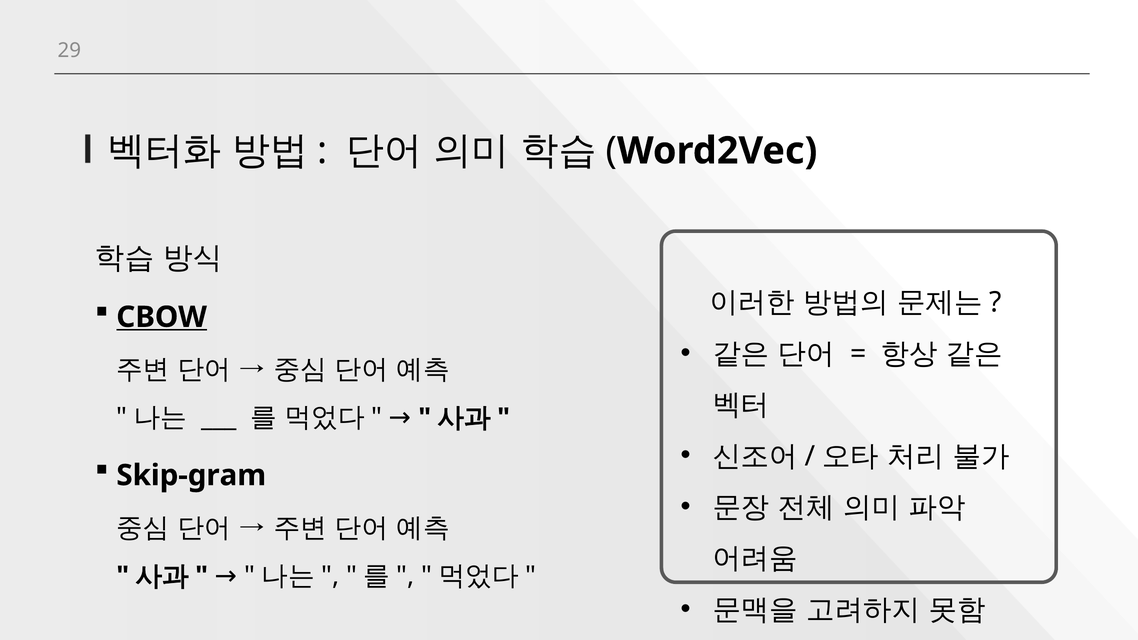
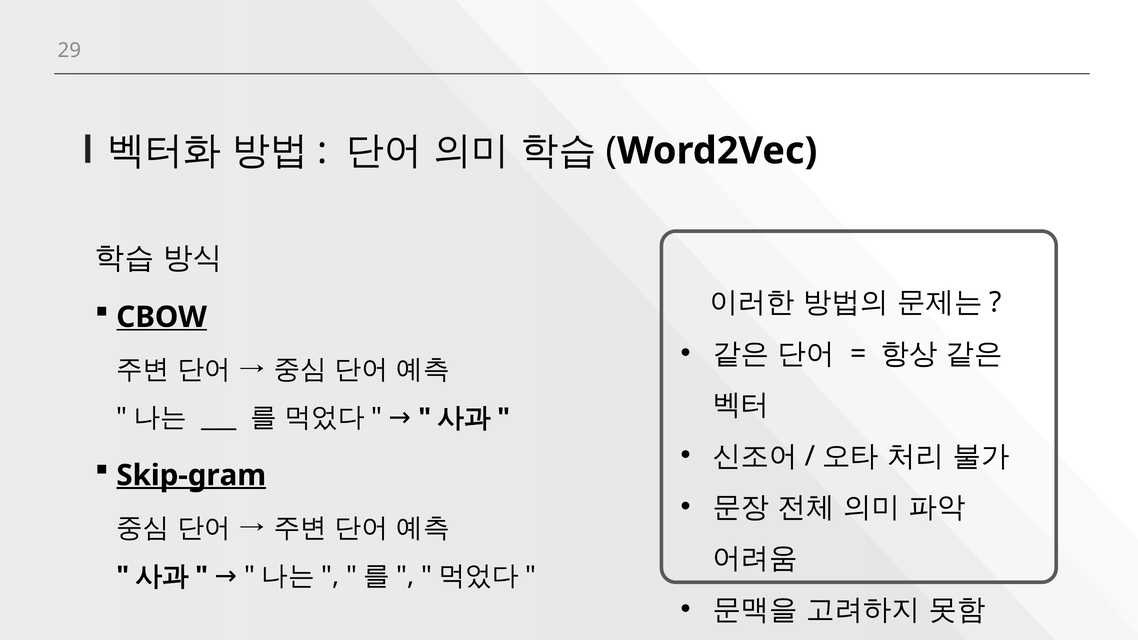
Skip-gram underline: none -> present
